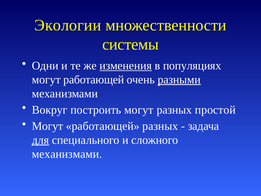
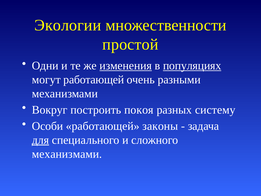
системы: системы -> простой
популяциях underline: none -> present
разными underline: present -> none
построить могут: могут -> покоя
простой: простой -> систему
Могут at (48, 126): Могут -> Особи
работающей разных: разных -> законы
